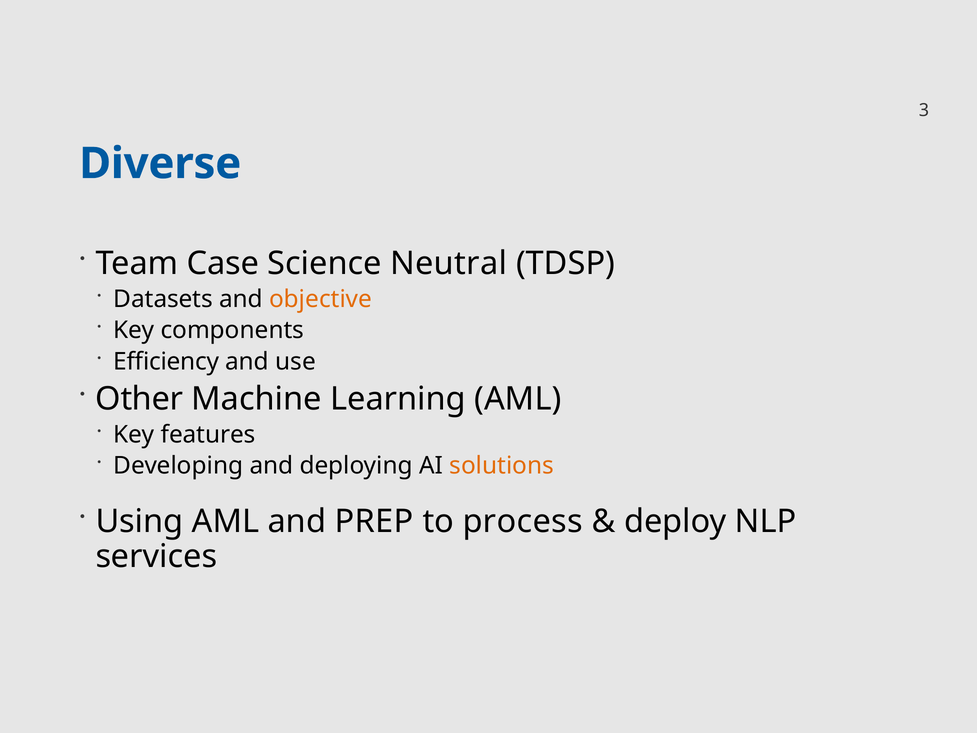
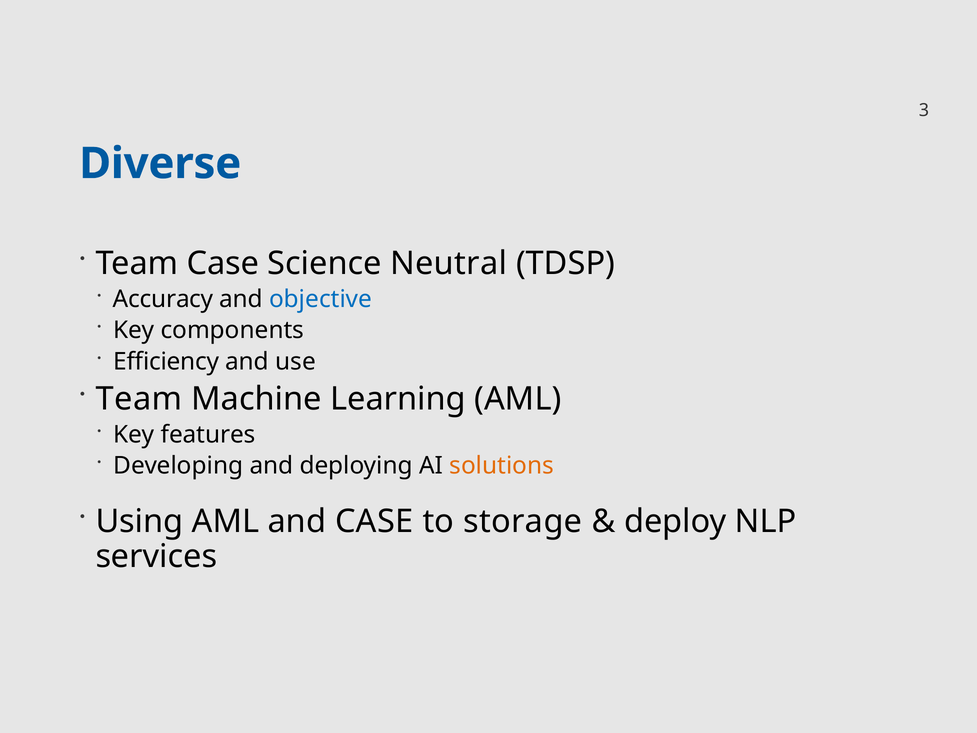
Datasets: Datasets -> Accuracy
objective colour: orange -> blue
Other at (139, 399): Other -> Team
and PREP: PREP -> CASE
process: process -> storage
